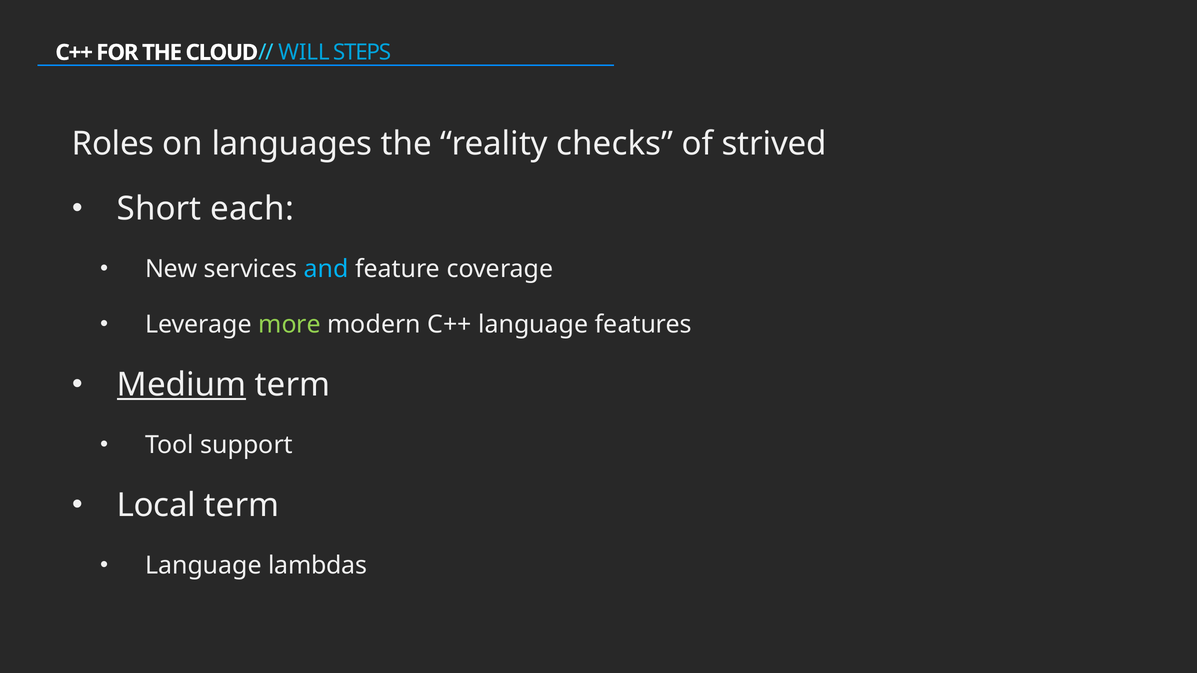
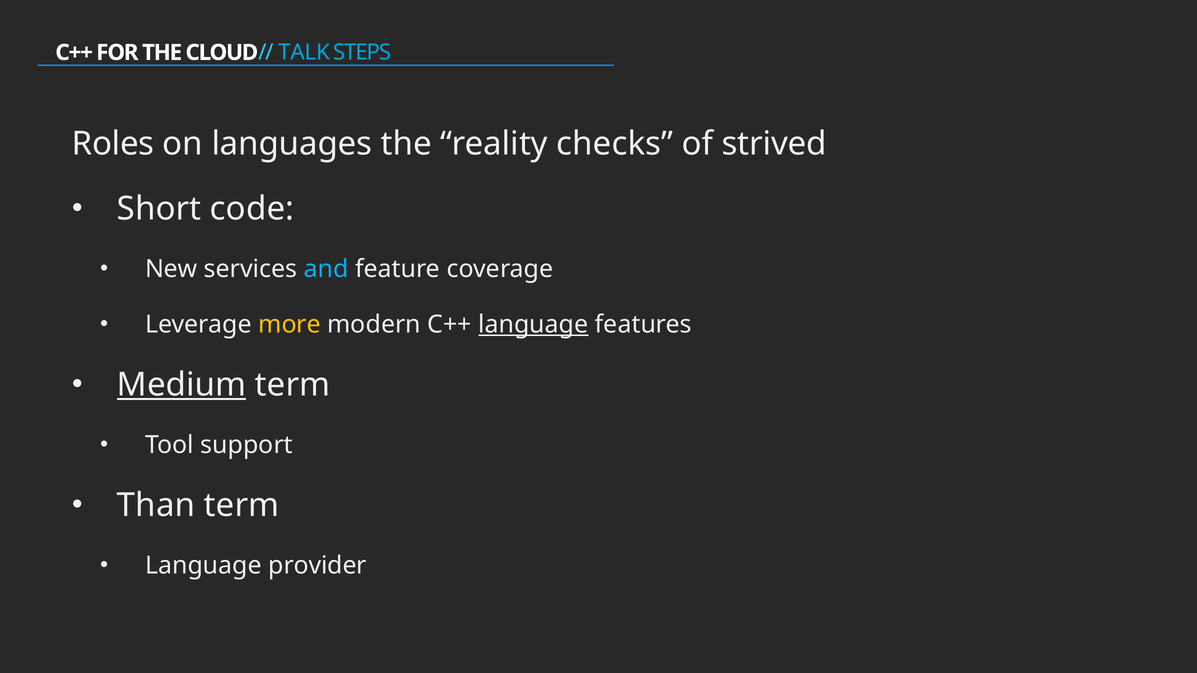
WILL: WILL -> TALK
each: each -> code
more colour: light green -> yellow
language at (533, 325) underline: none -> present
Local: Local -> Than
lambdas: lambdas -> provider
